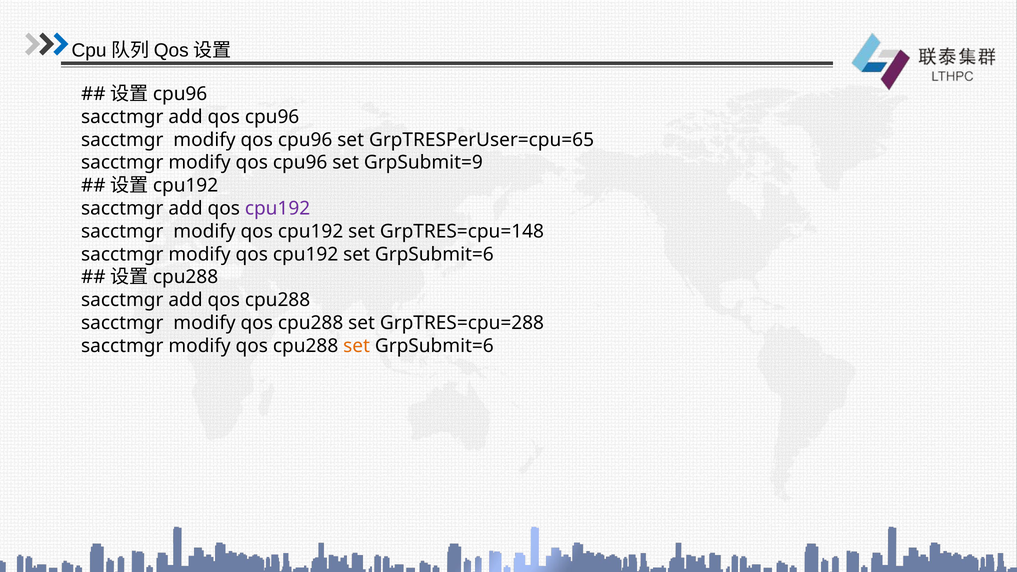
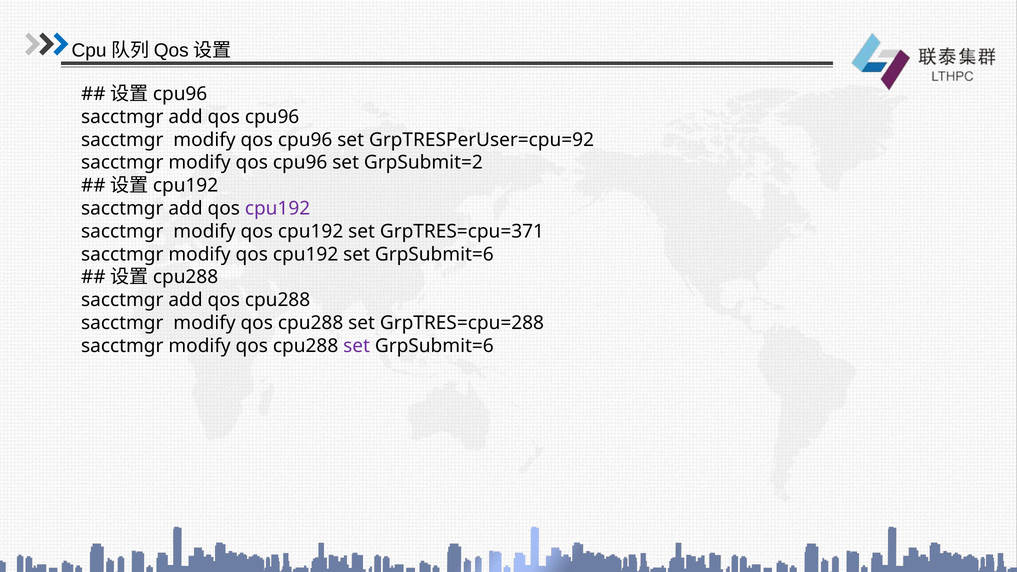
GrpTRESPerUser=cpu=65: GrpTRESPerUser=cpu=65 -> GrpTRESPerUser=cpu=92
GrpSubmit=9: GrpSubmit=9 -> GrpSubmit=2
GrpTRES=cpu=148: GrpTRES=cpu=148 -> GrpTRES=cpu=371
set at (357, 346) colour: orange -> purple
